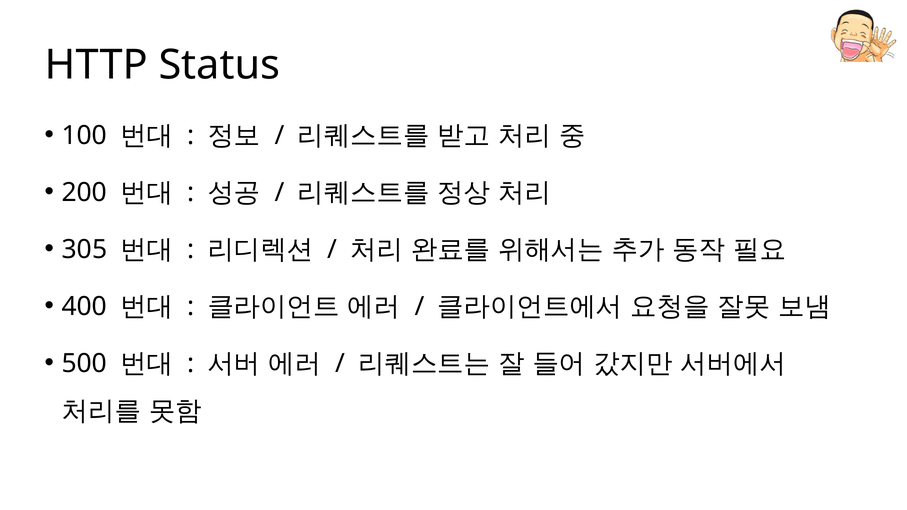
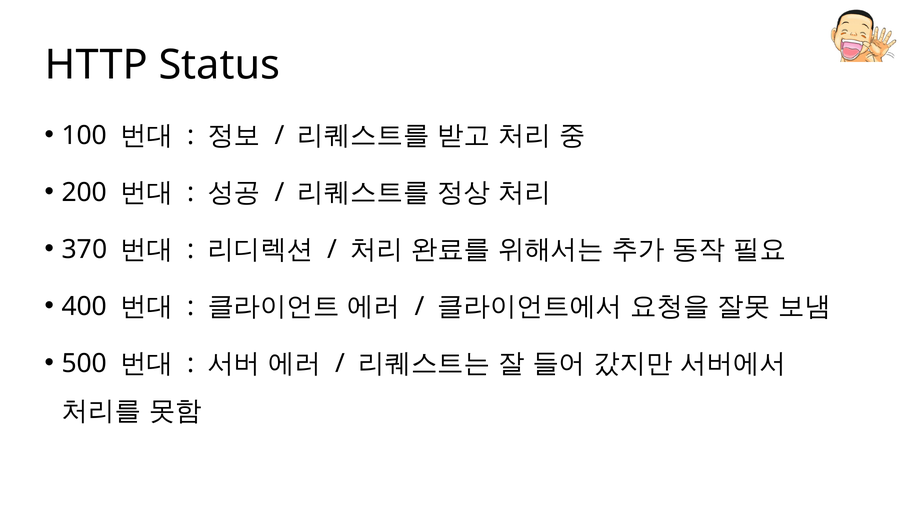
305: 305 -> 370
